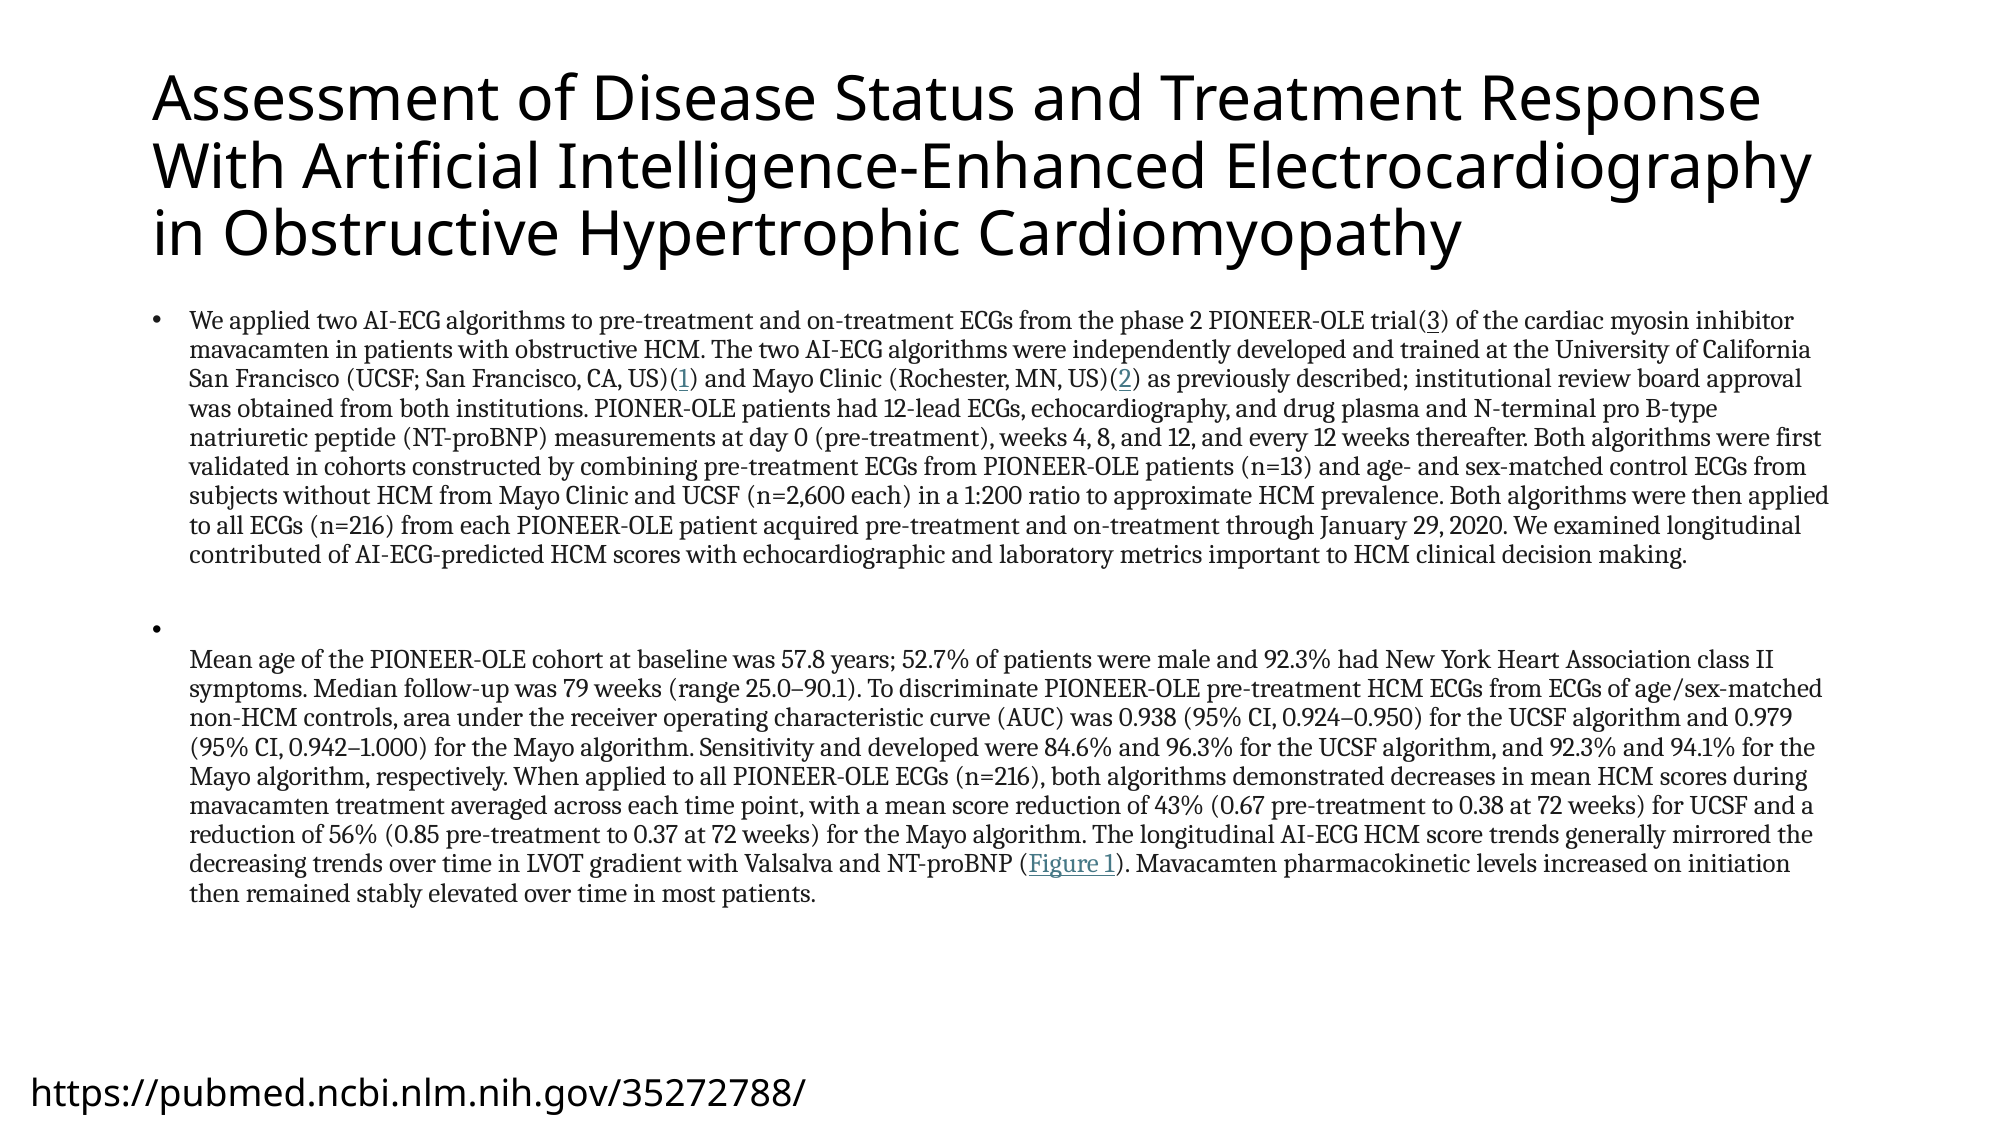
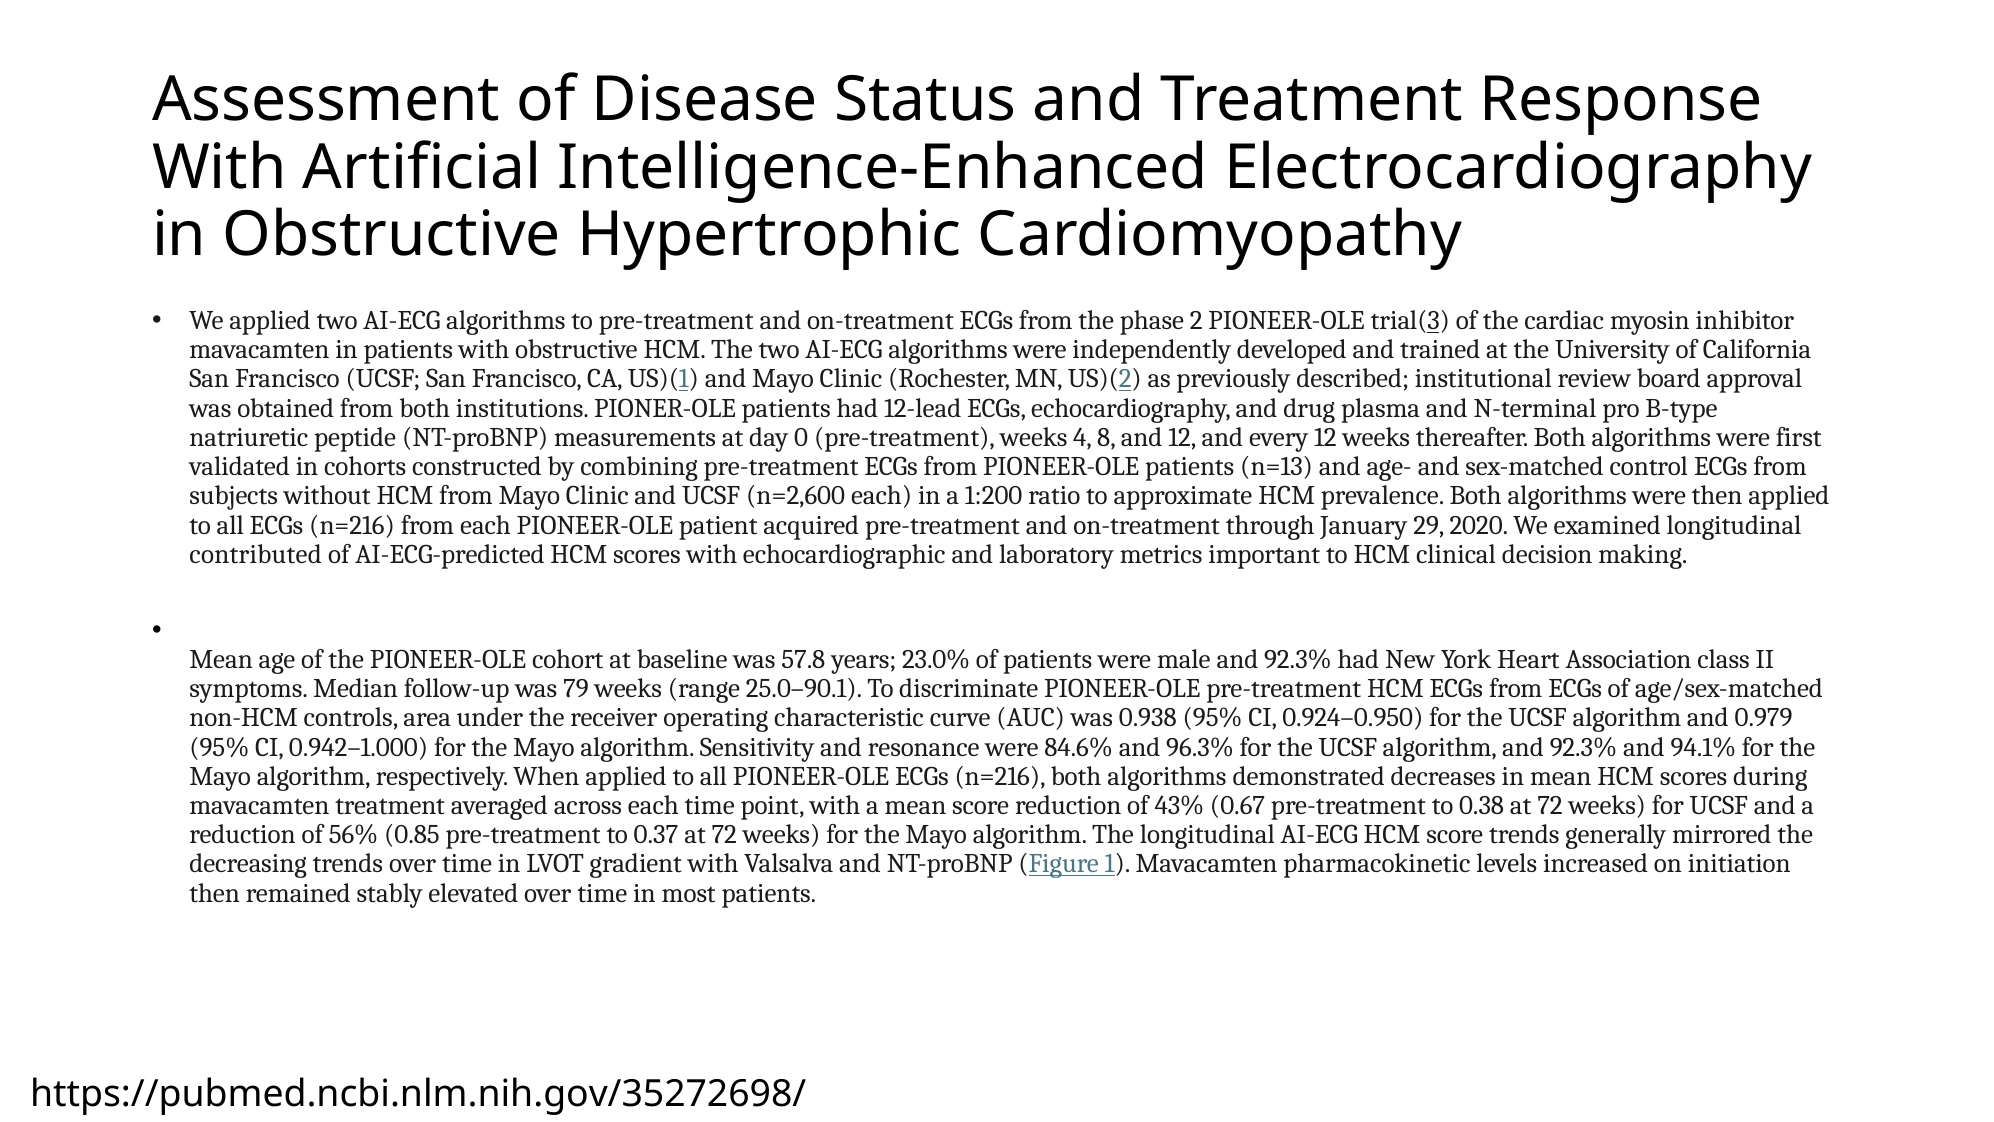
52.7%: 52.7% -> 23.0%
and developed: developed -> resonance
https://pubmed.ncbi.nlm.nih.gov/35272788/: https://pubmed.ncbi.nlm.nih.gov/35272788/ -> https://pubmed.ncbi.nlm.nih.gov/35272698/
